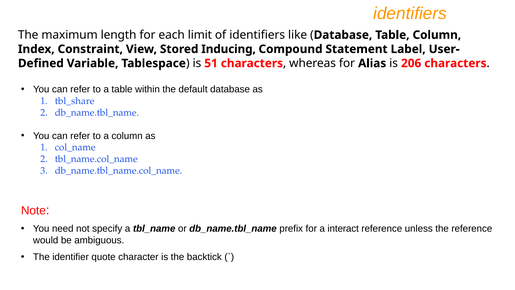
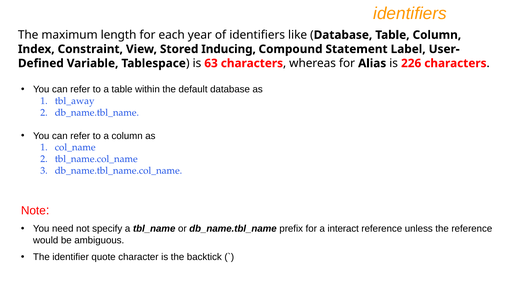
limit: limit -> year
51: 51 -> 63
206: 206 -> 226
tbl_share: tbl_share -> tbl_away
